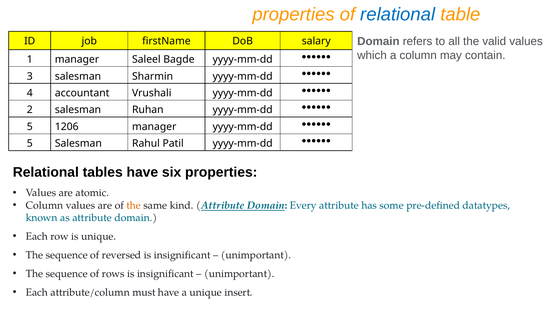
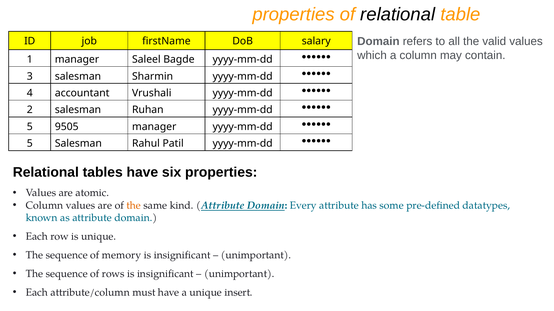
relational at (398, 14) colour: blue -> black
1206: 1206 -> 9505
reversed: reversed -> memory
